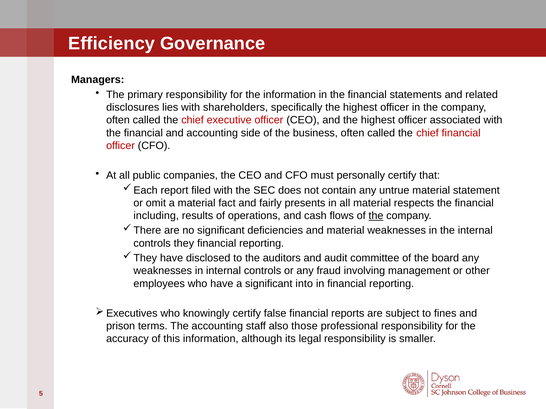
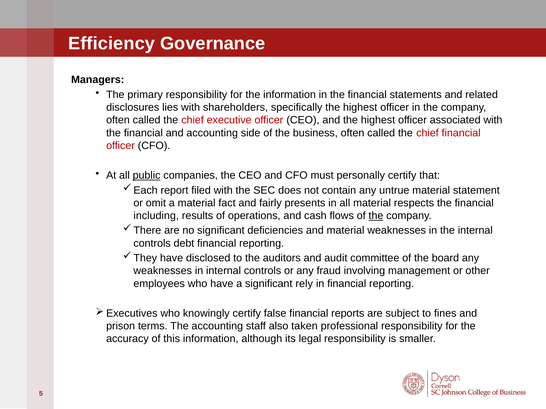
public underline: none -> present
they: they -> debt
into: into -> rely
those: those -> taken
